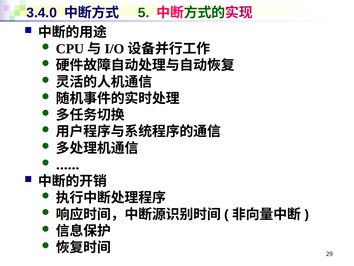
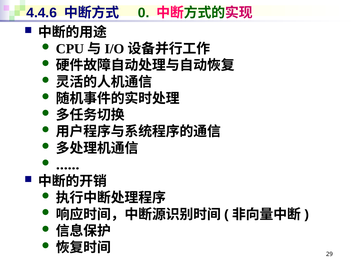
3.4.0: 3.4.0 -> 4.4.6
5: 5 -> 0
